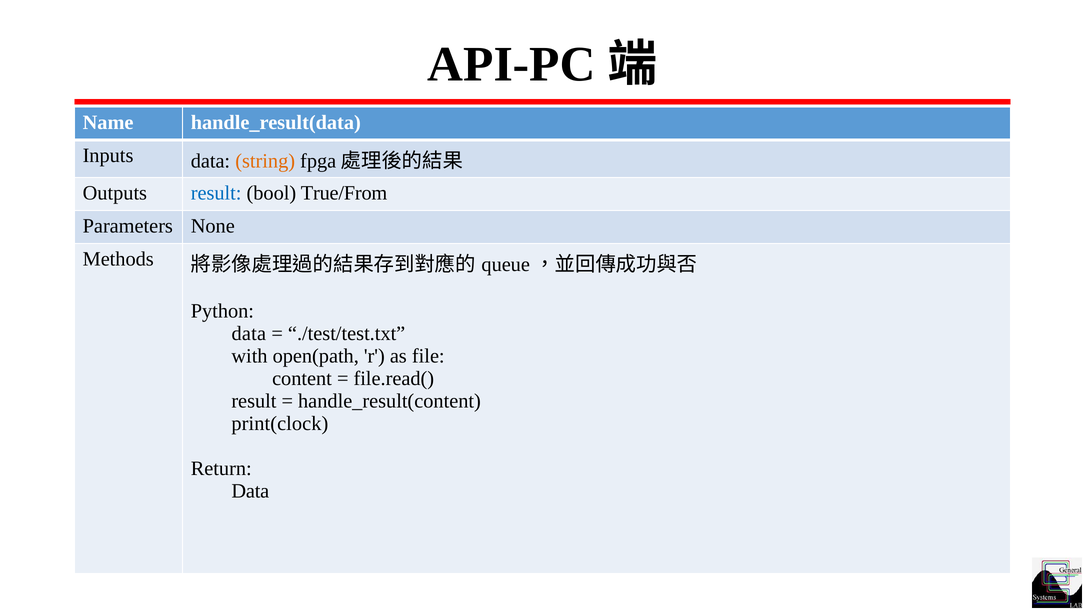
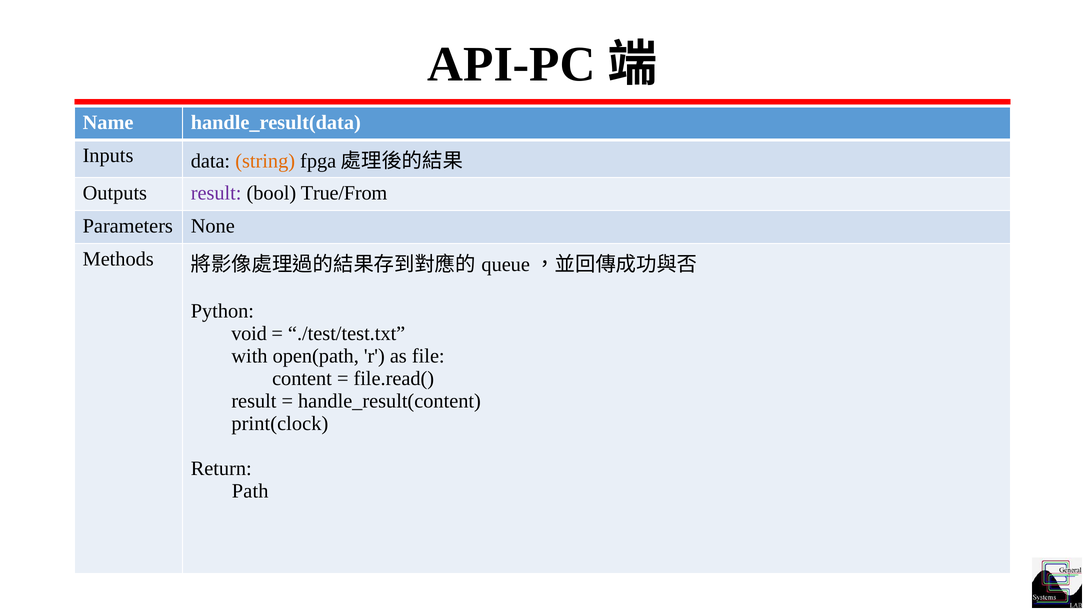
result at (216, 193) colour: blue -> purple
data at (249, 334): data -> void
Data at (250, 491): Data -> Path
